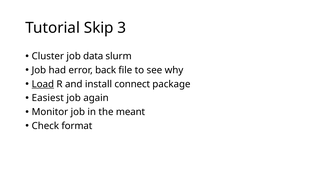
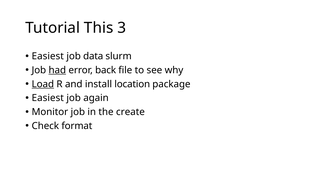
Skip: Skip -> This
Cluster at (48, 56): Cluster -> Easiest
had underline: none -> present
connect: connect -> location
meant: meant -> create
